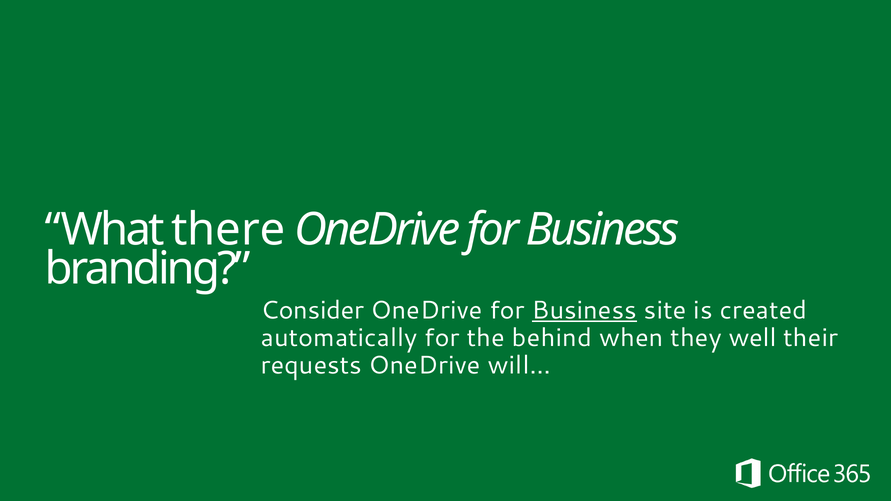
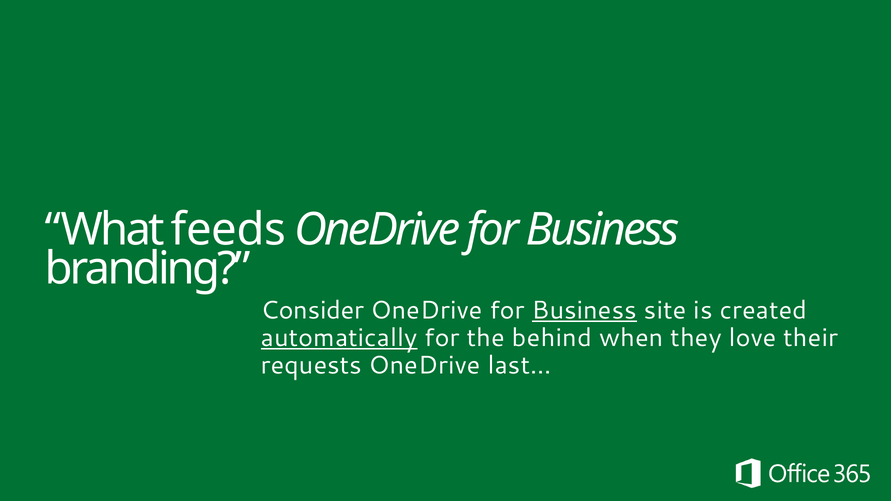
there: there -> feeds
automatically underline: none -> present
well: well -> love
will…: will… -> last…
